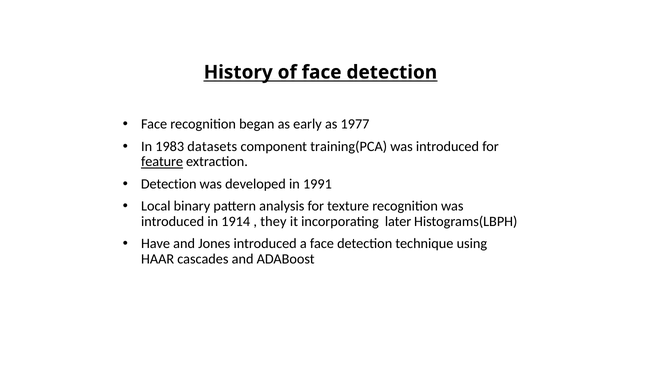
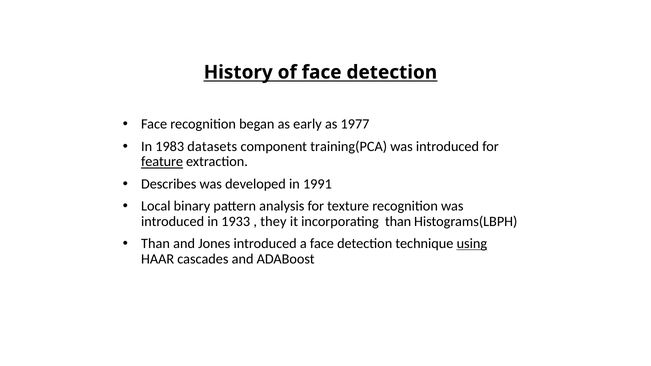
Detection at (169, 184): Detection -> Describes
1914: 1914 -> 1933
incorporating later: later -> than
Have at (156, 244): Have -> Than
using underline: none -> present
